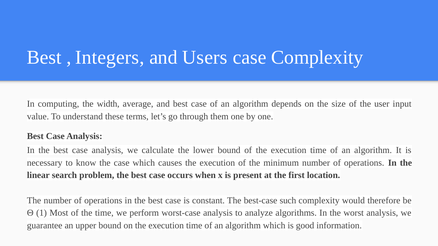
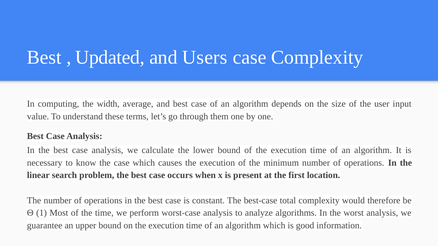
Integers: Integers -> Updated
such: such -> total
